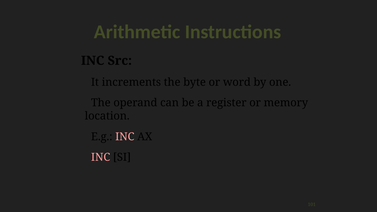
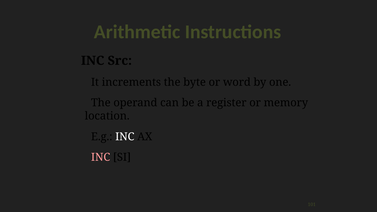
INC at (125, 137) colour: pink -> white
